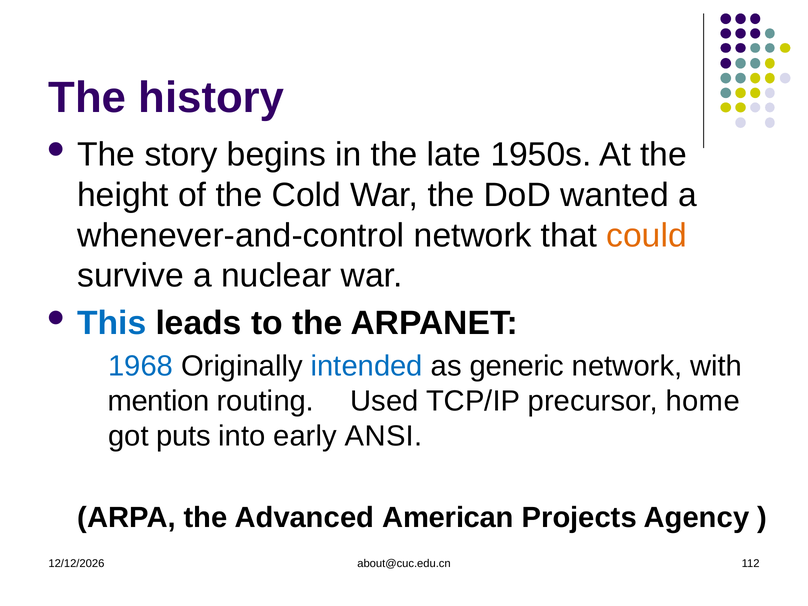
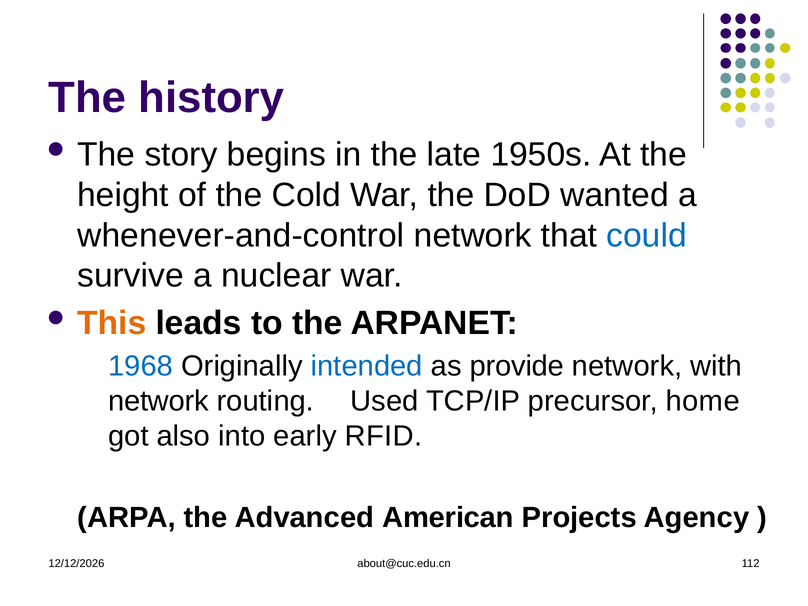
could colour: orange -> blue
This colour: blue -> orange
generic: generic -> provide
mention at (159, 401): mention -> network
puts: puts -> also
ANSI: ANSI -> RFID
